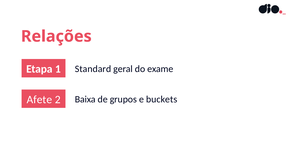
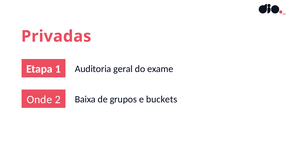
Relações: Relações -> Privadas
Standard: Standard -> Auditoria
Afete: Afete -> Onde
